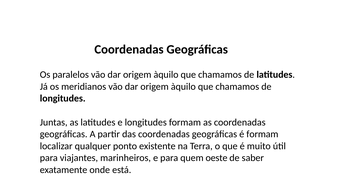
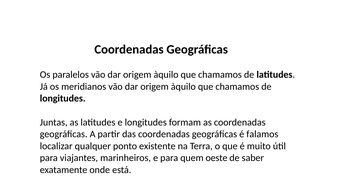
é formam: formam -> falamos
